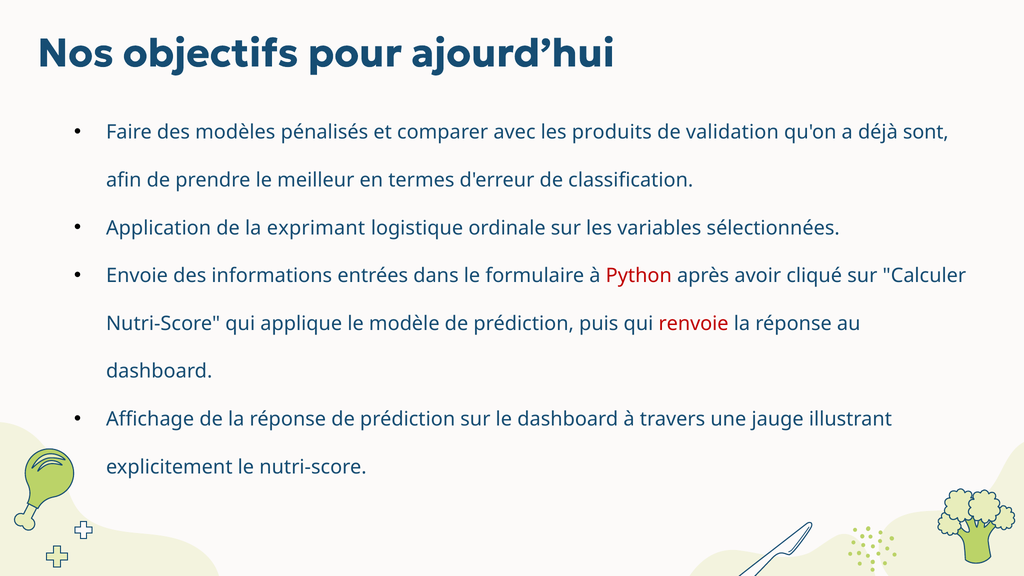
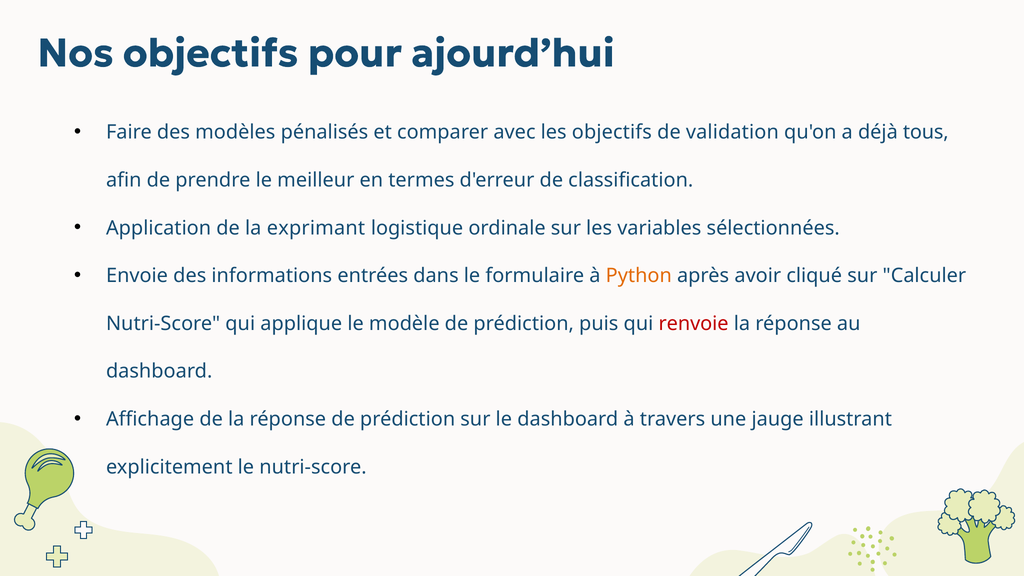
les produits: produits -> objectifs
sont: sont -> tous
Python colour: red -> orange
